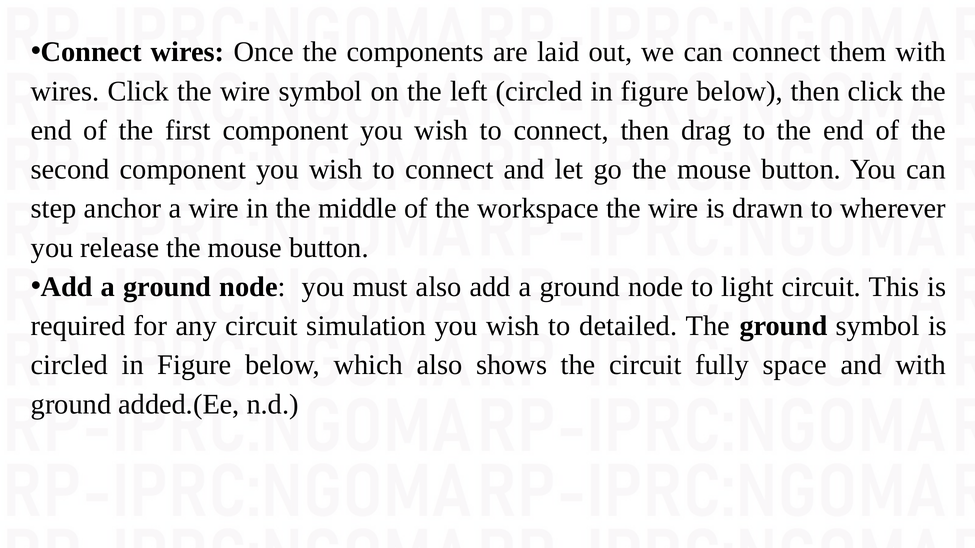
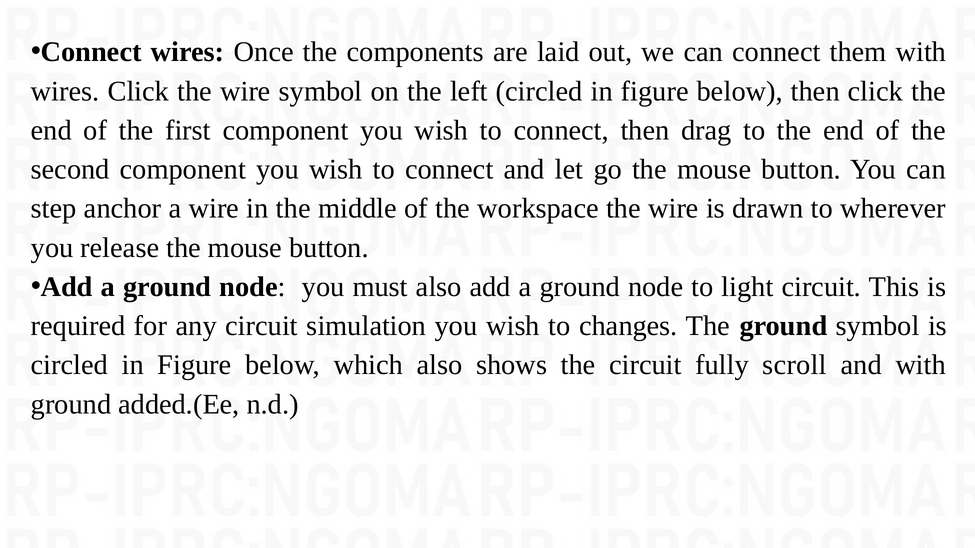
detailed: detailed -> changes
space: space -> scroll
